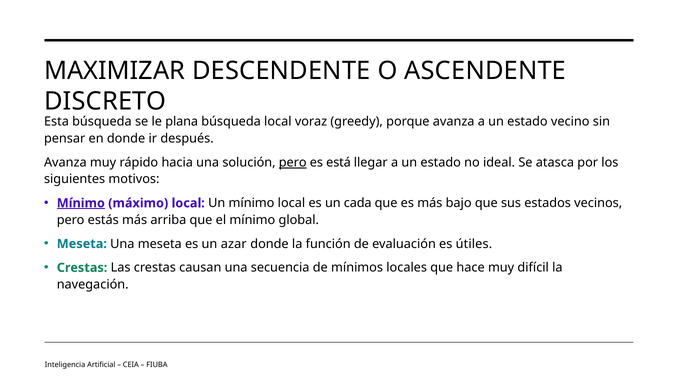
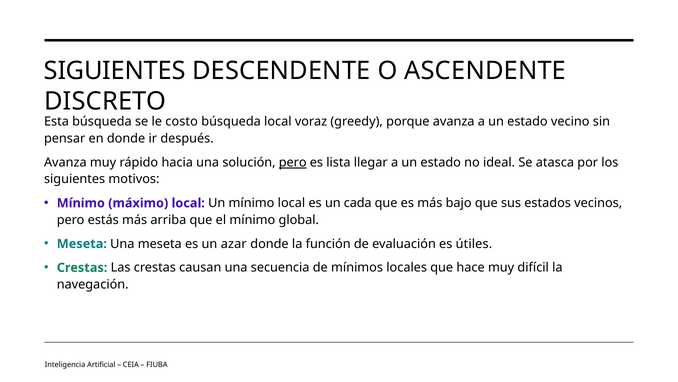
MAXIMIZAR at (115, 71): MAXIMIZAR -> SIGUIENTES
plana: plana -> costo
está: está -> lista
Mínimo at (81, 203) underline: present -> none
